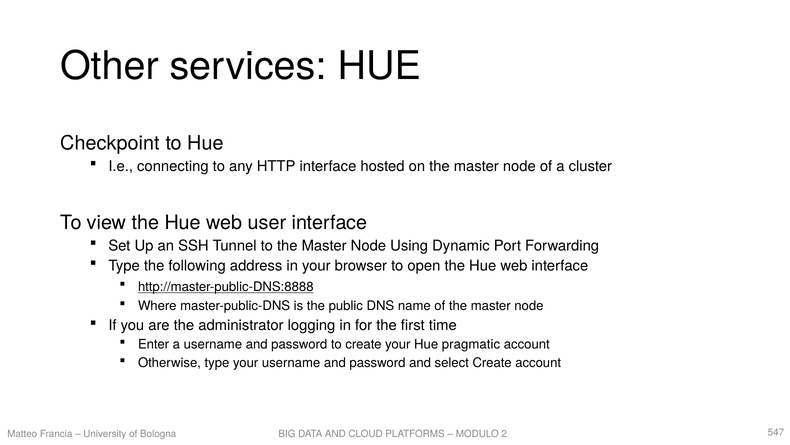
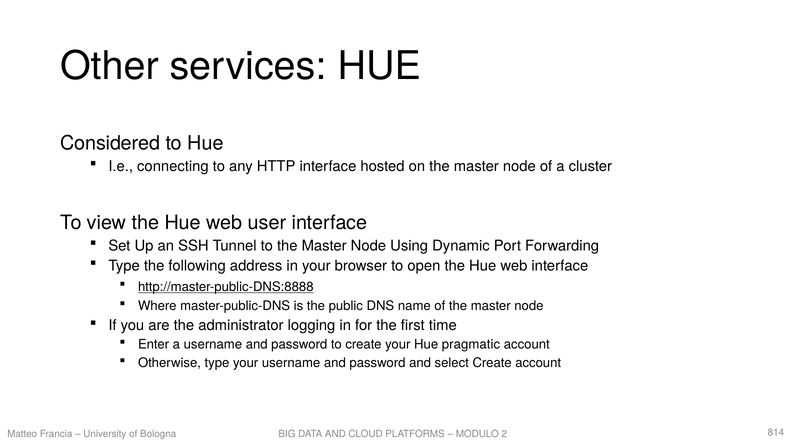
Checkpoint: Checkpoint -> Considered
547: 547 -> 814
